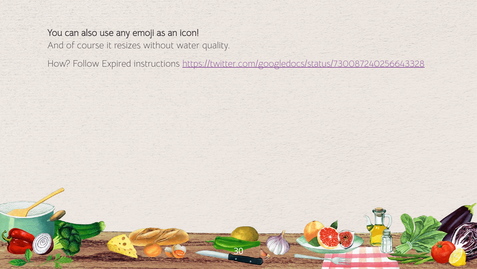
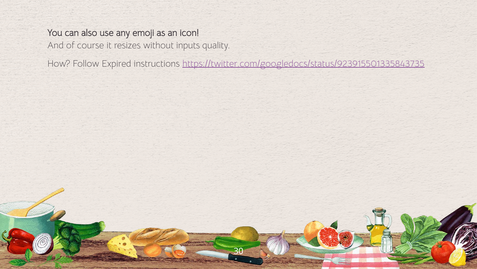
water: water -> inputs
https://twitter.com/googledocs/status/730087240256643328: https://twitter.com/googledocs/status/730087240256643328 -> https://twitter.com/googledocs/status/923915501335843735
